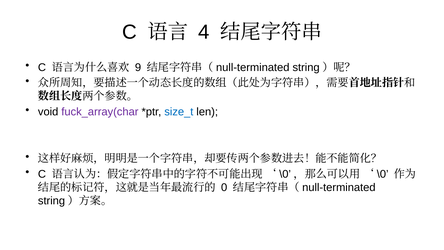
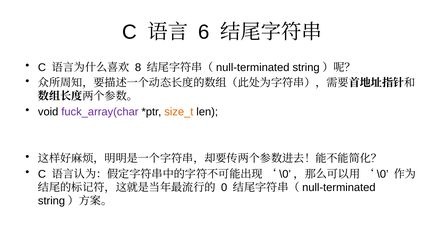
4: 4 -> 6
9: 9 -> 8
size_t colour: blue -> orange
